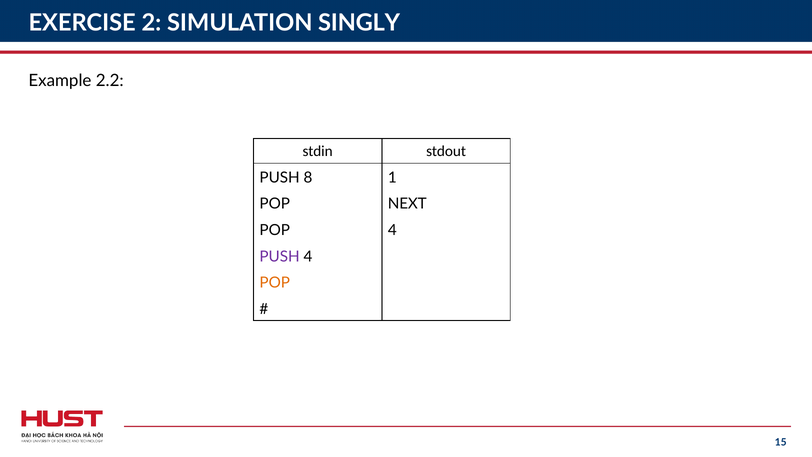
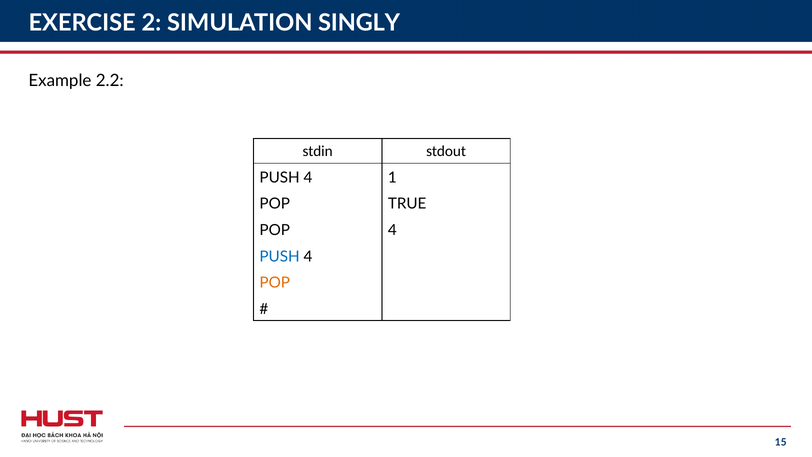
8 at (308, 177): 8 -> 4
NEXT: NEXT -> TRUE
PUSH at (280, 256) colour: purple -> blue
